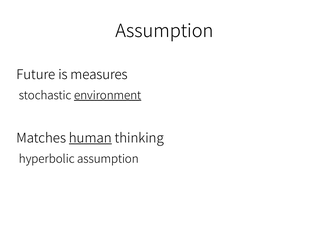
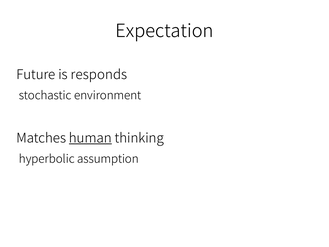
Assumption at (164, 31): Assumption -> Expectation
measures: measures -> responds
environment underline: present -> none
